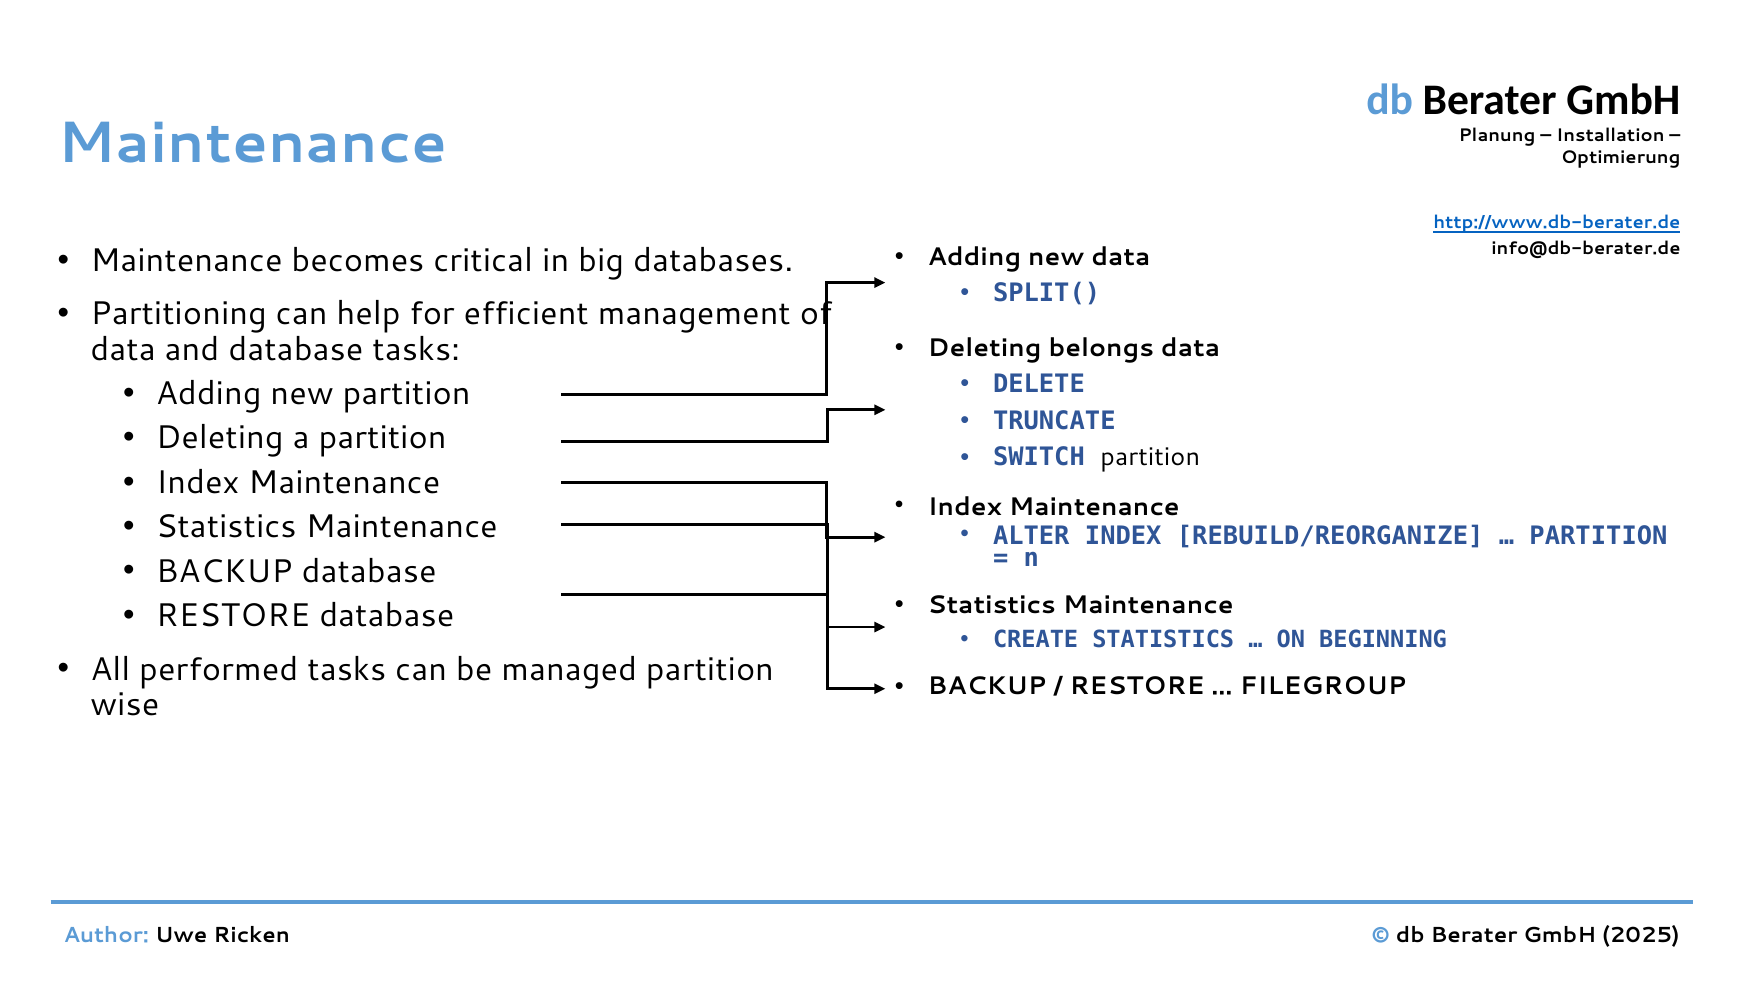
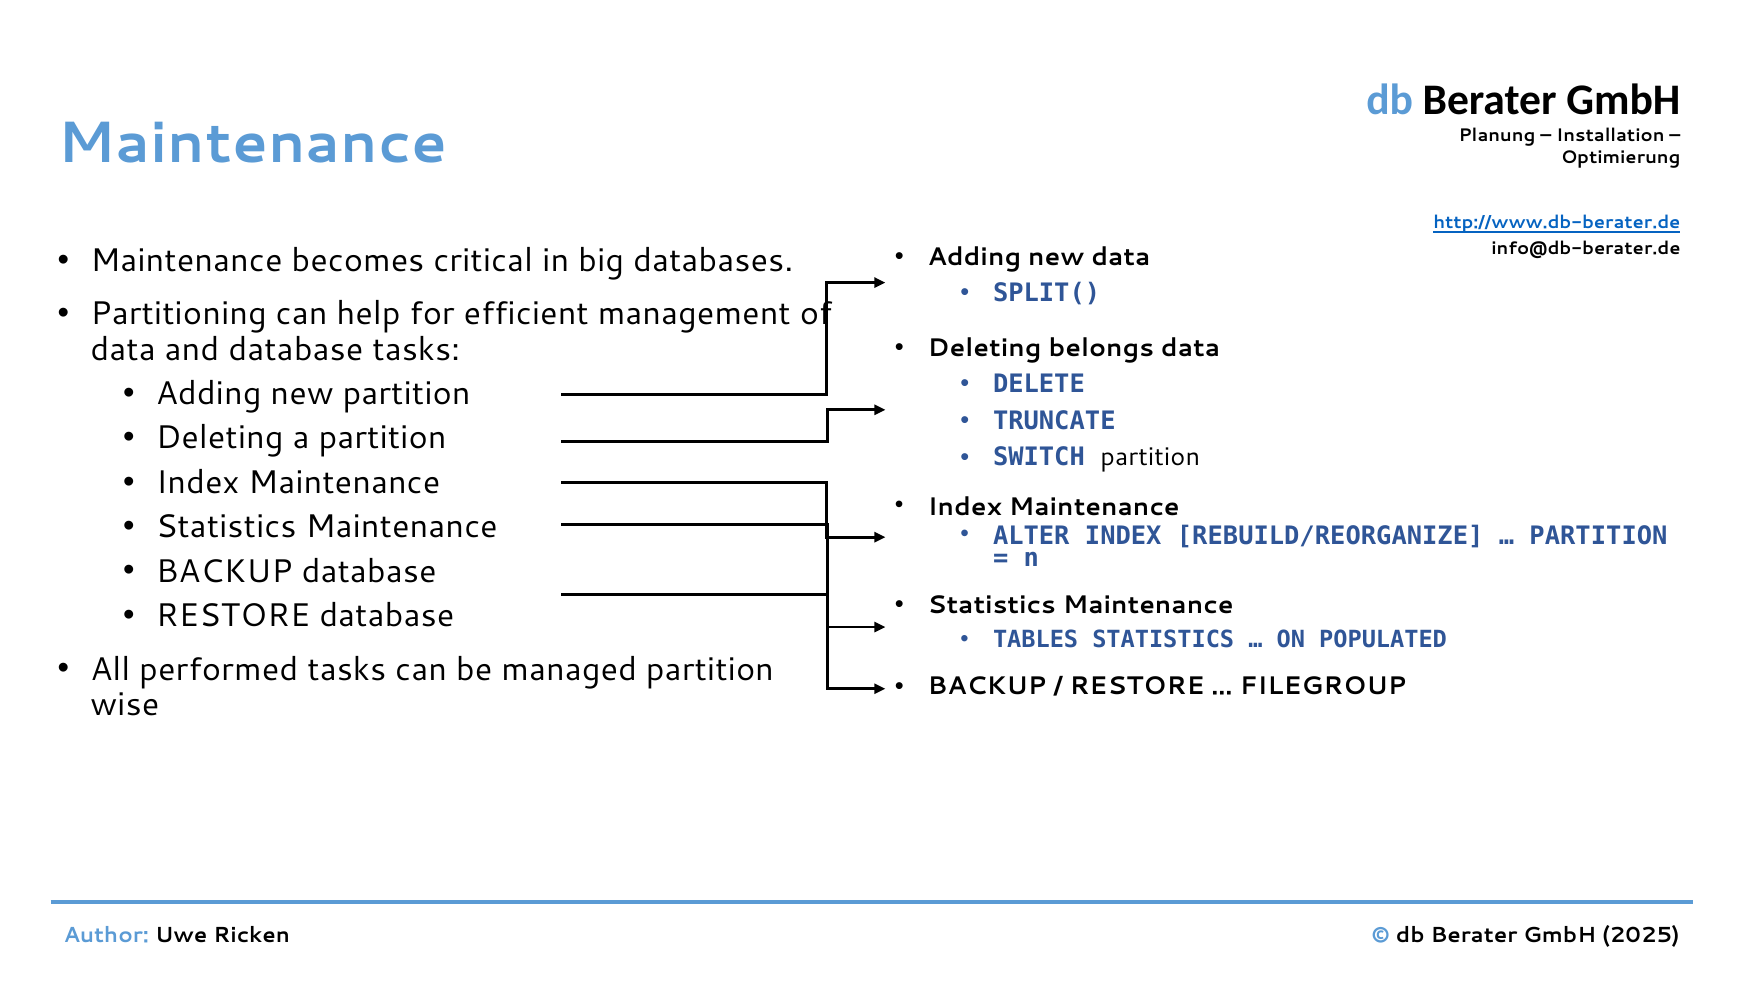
CREATE: CREATE -> TABLES
BEGINNING: BEGINNING -> POPULATED
